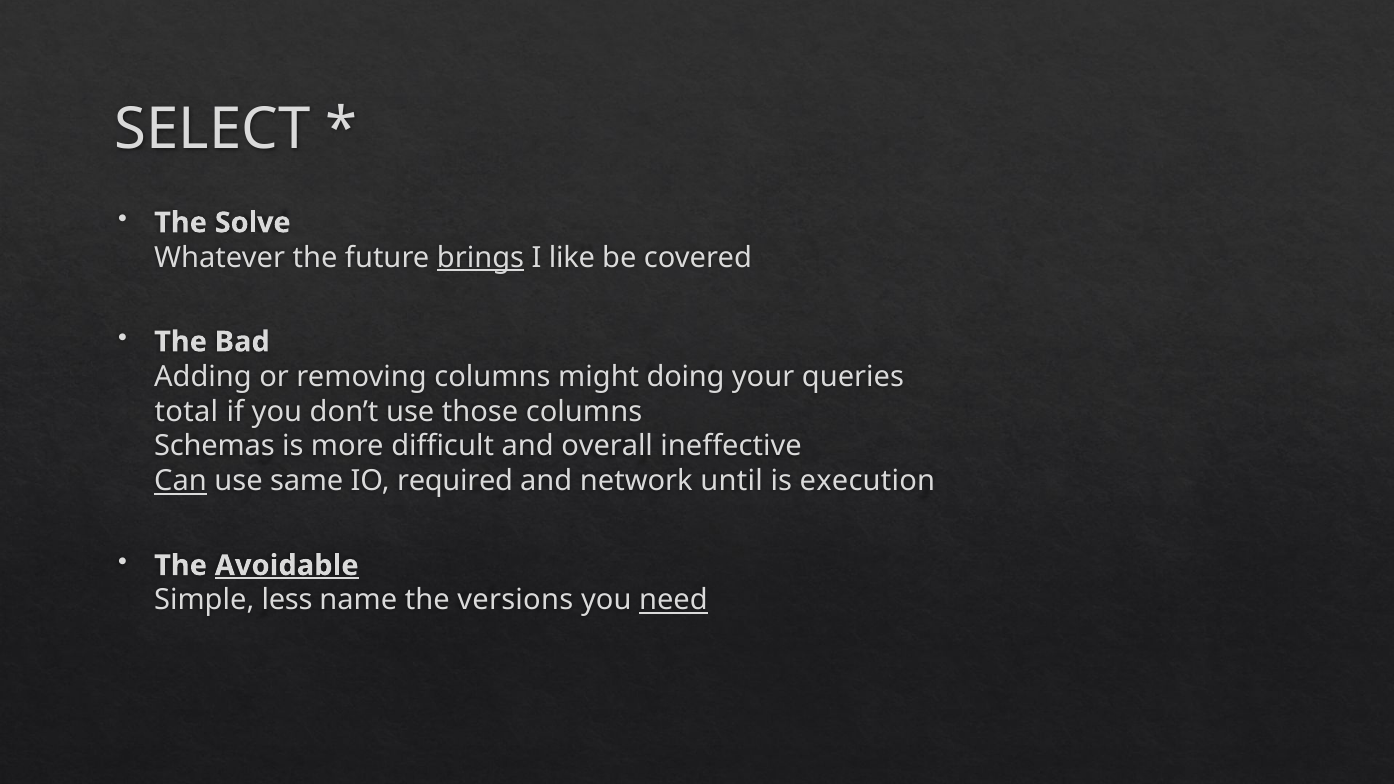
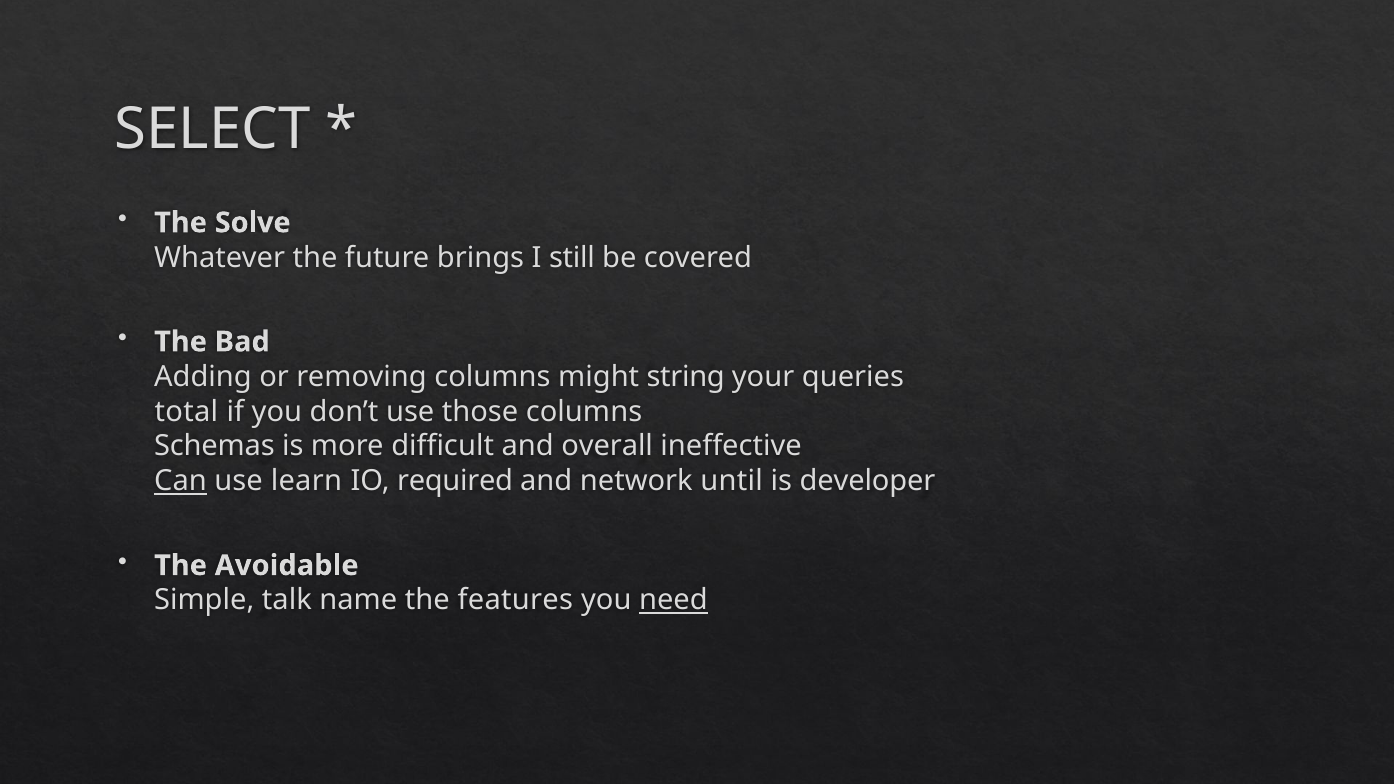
brings underline: present -> none
like: like -> still
doing: doing -> string
same: same -> learn
execution: execution -> developer
Avoidable underline: present -> none
less: less -> talk
versions: versions -> features
